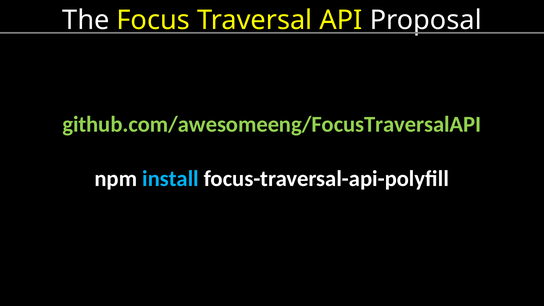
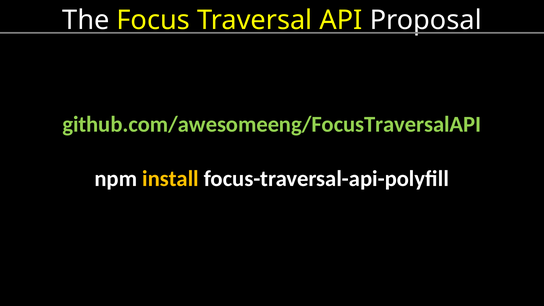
install colour: light blue -> yellow
